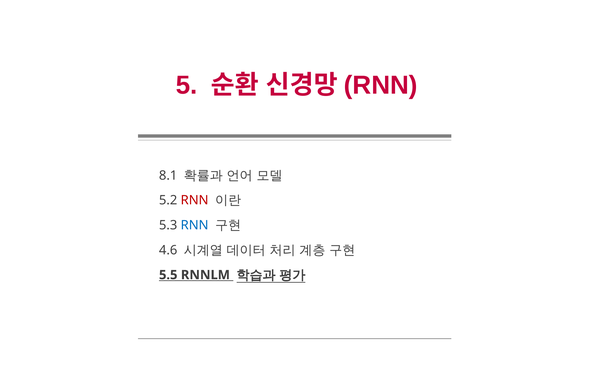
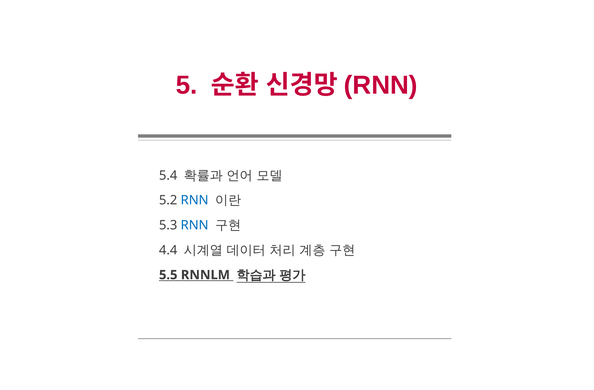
8.1: 8.1 -> 5.4
RNN at (195, 200) colour: red -> blue
4.6: 4.6 -> 4.4
